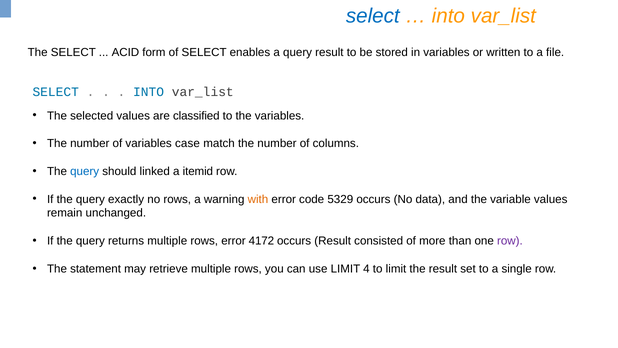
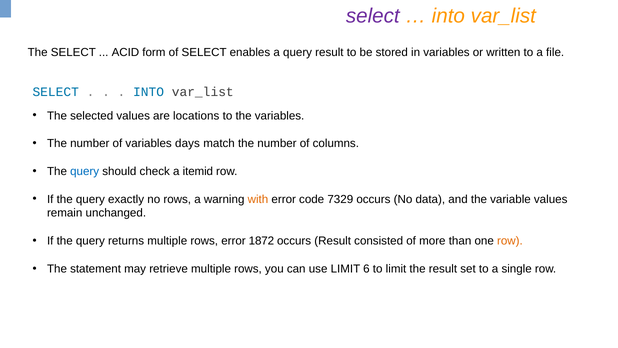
select at (373, 16) colour: blue -> purple
classified: classified -> locations
case: case -> days
linked: linked -> check
5329: 5329 -> 7329
4172: 4172 -> 1872
row at (510, 241) colour: purple -> orange
4: 4 -> 6
